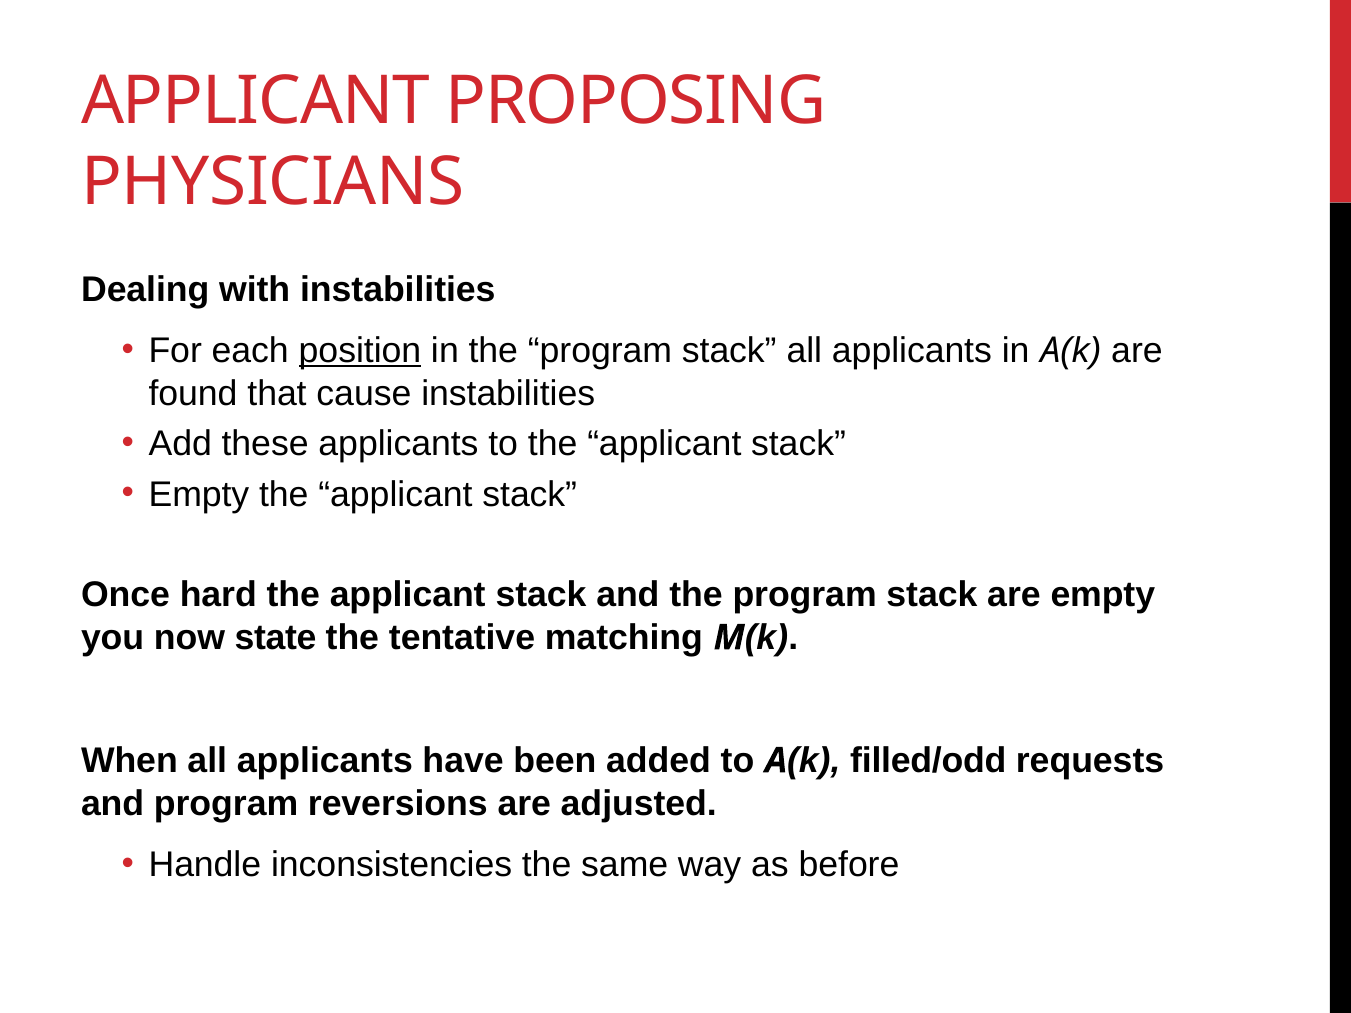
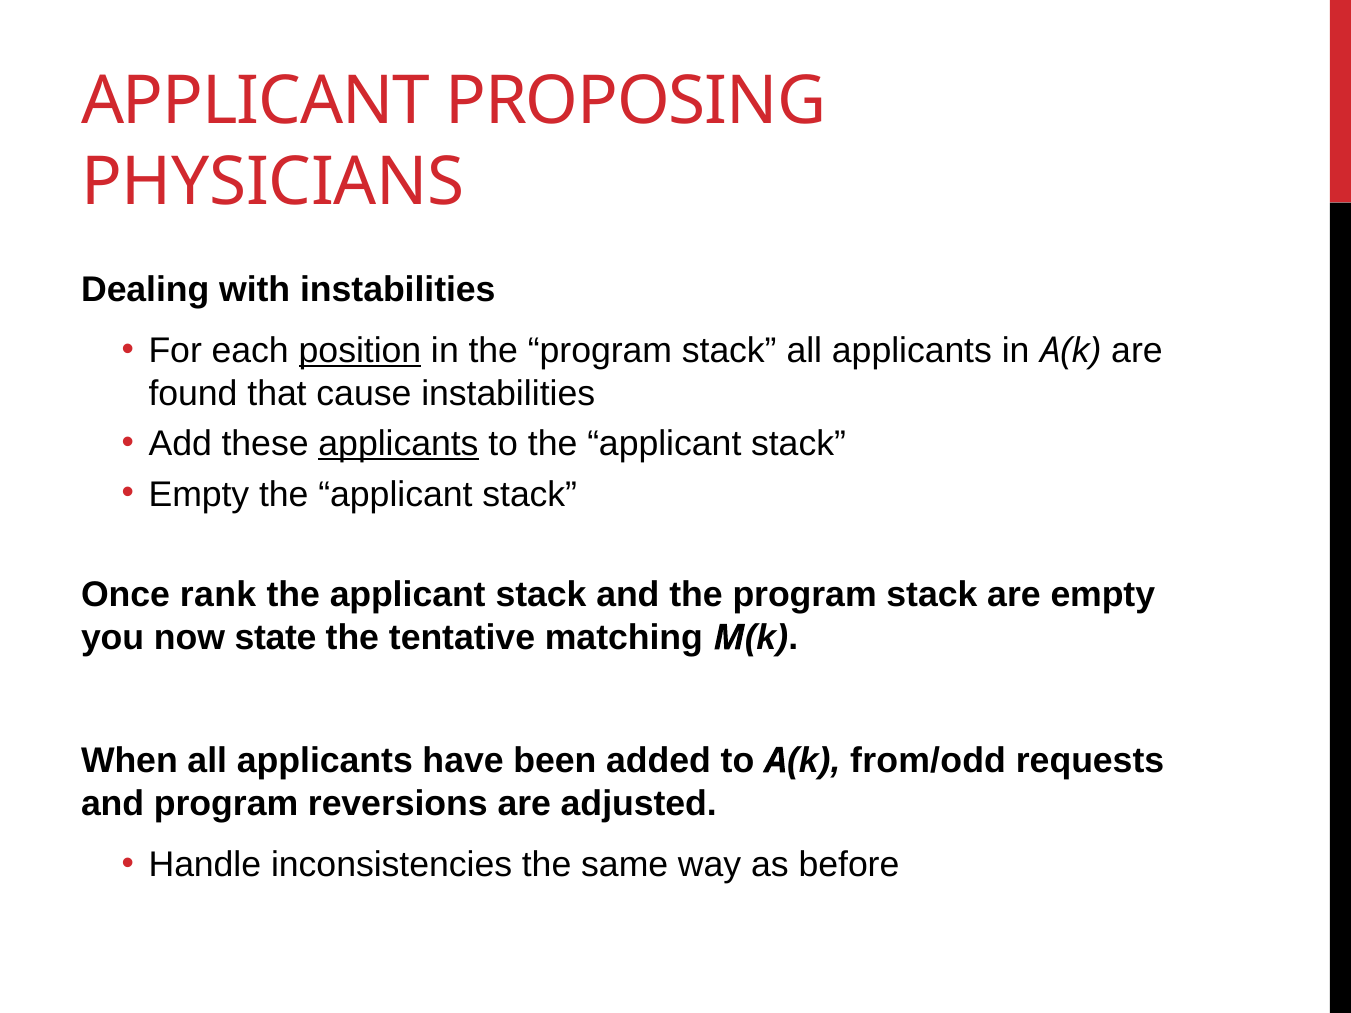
applicants at (399, 444) underline: none -> present
hard: hard -> rank
filled/odd: filled/odd -> from/odd
